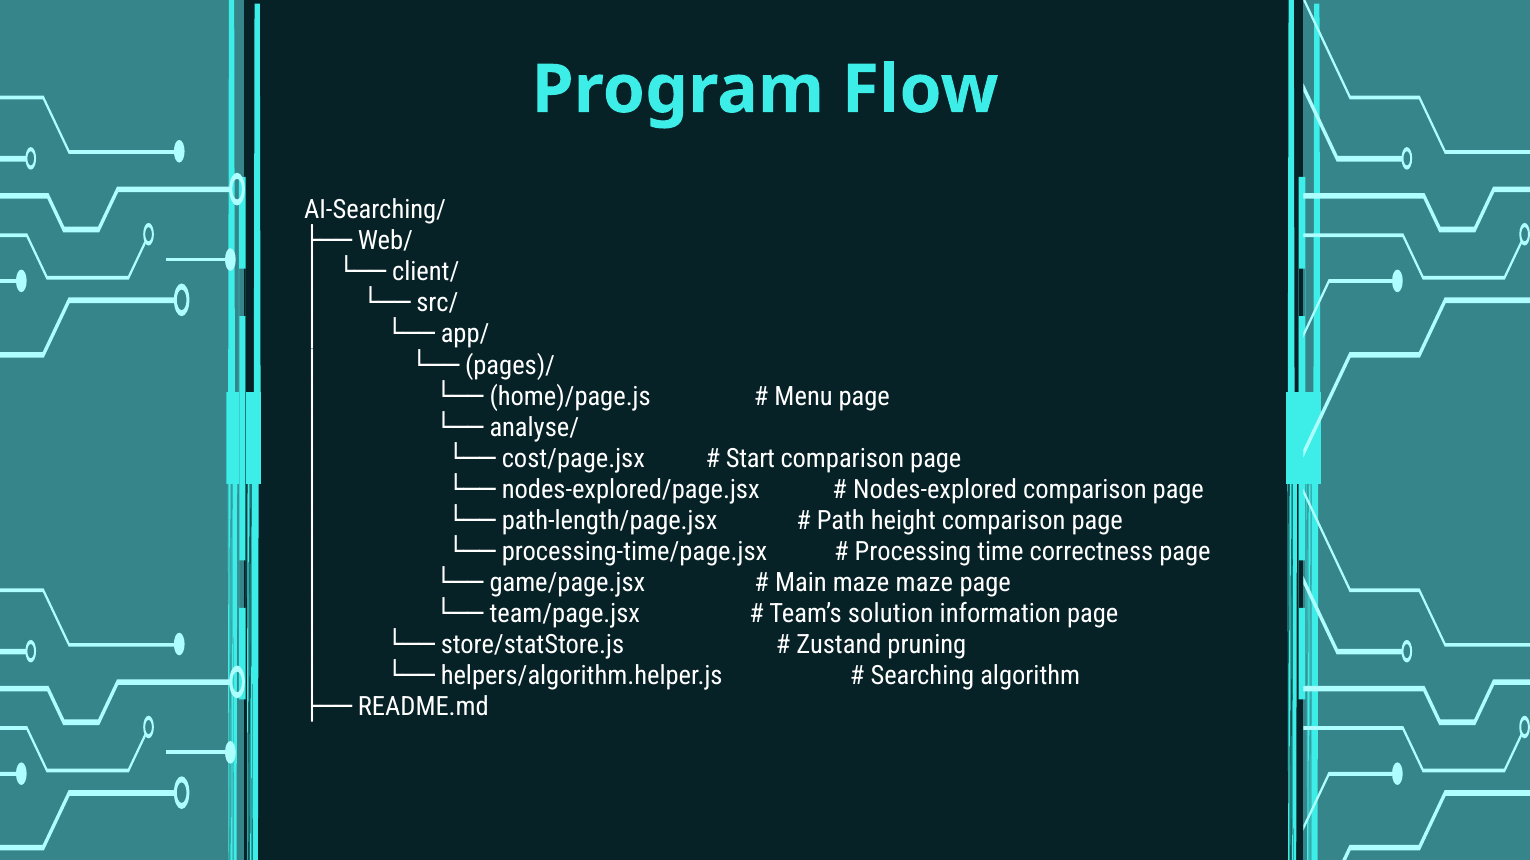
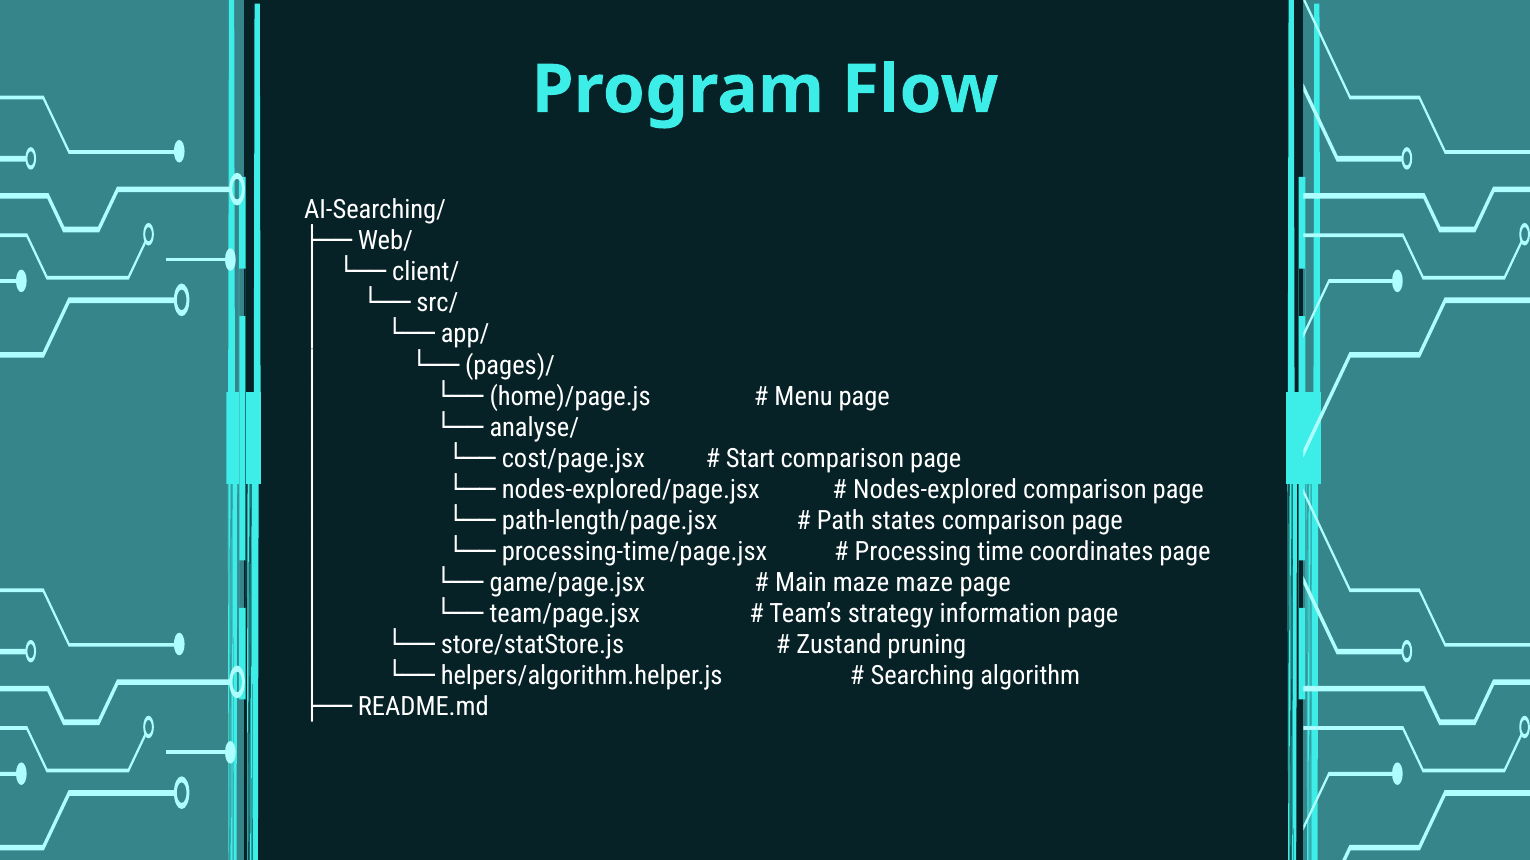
height: height -> states
correctness: correctness -> coordinates
solution: solution -> strategy
